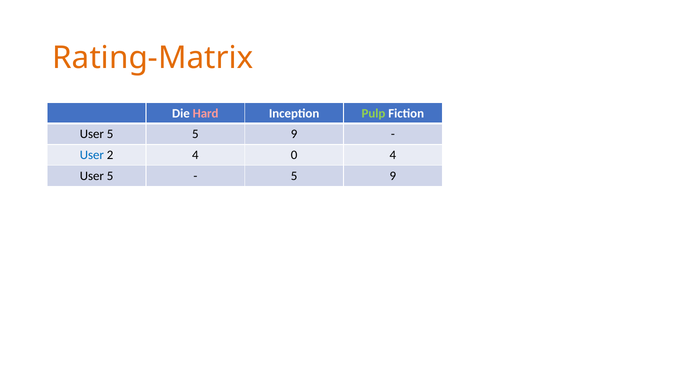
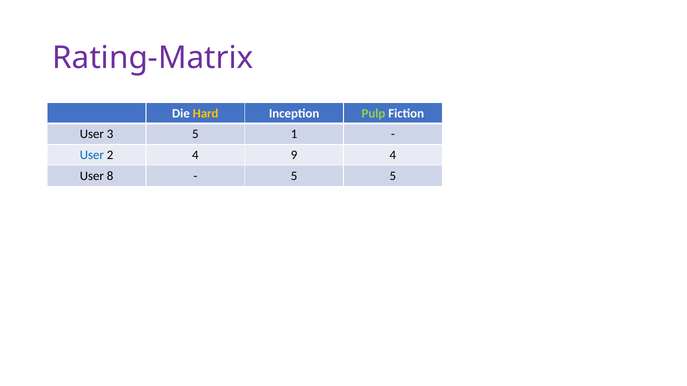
Rating-Matrix colour: orange -> purple
Hard colour: pink -> yellow
5 at (110, 134): 5 -> 3
9 at (294, 134): 9 -> 1
0: 0 -> 9
5 at (110, 176): 5 -> 8
9 at (393, 176): 9 -> 5
